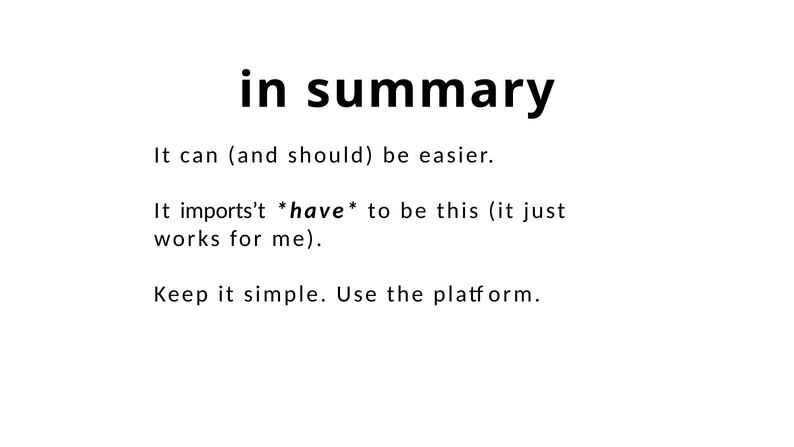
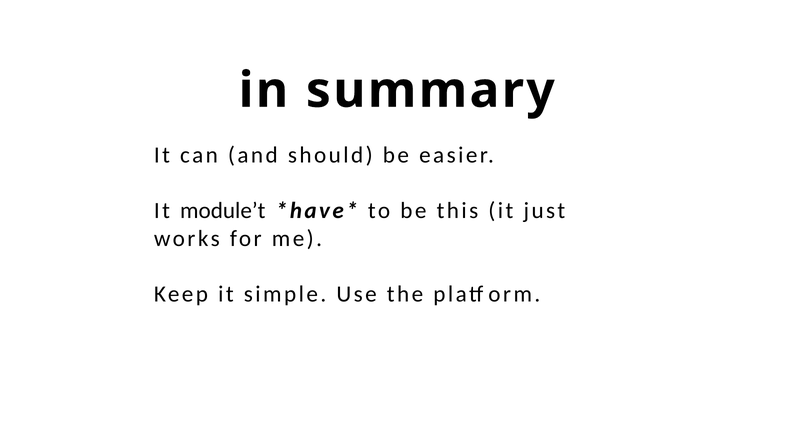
imports’t: imports’t -> module’t
